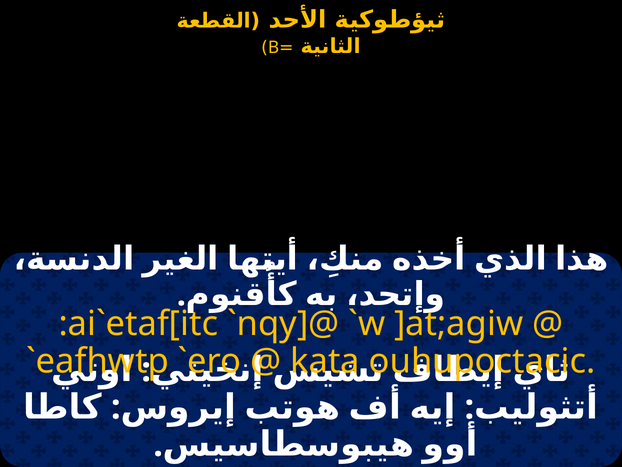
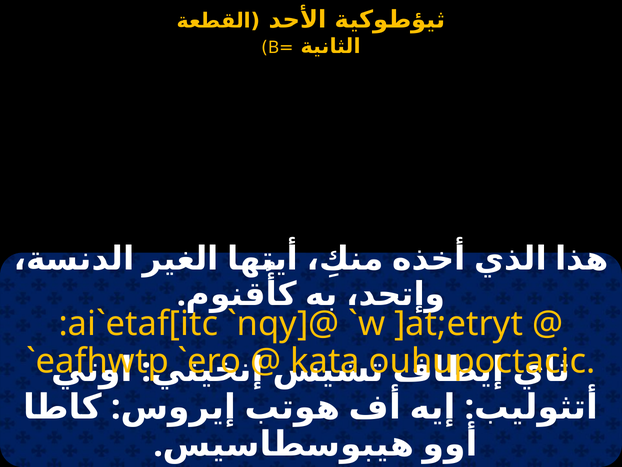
]at;agiw: ]at;agiw -> ]at;etryt
